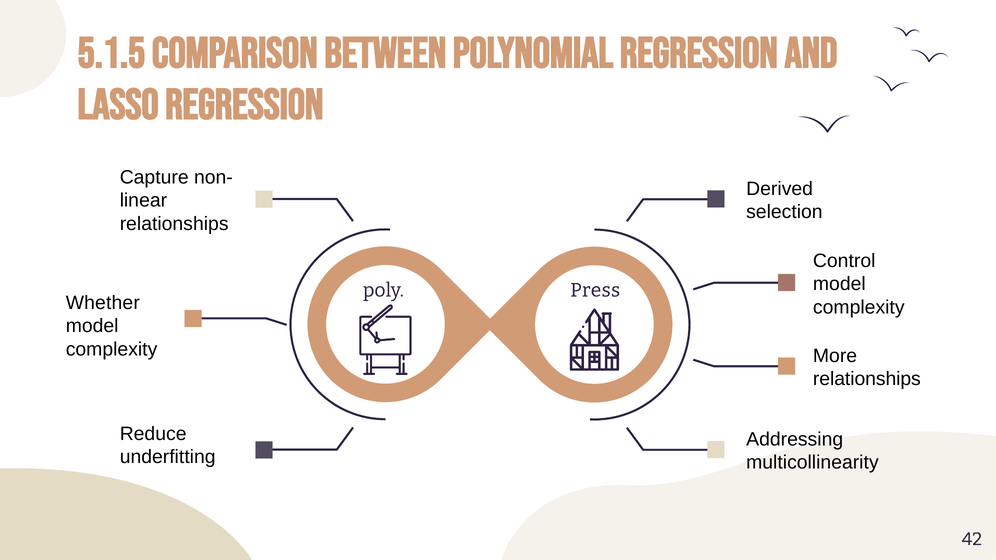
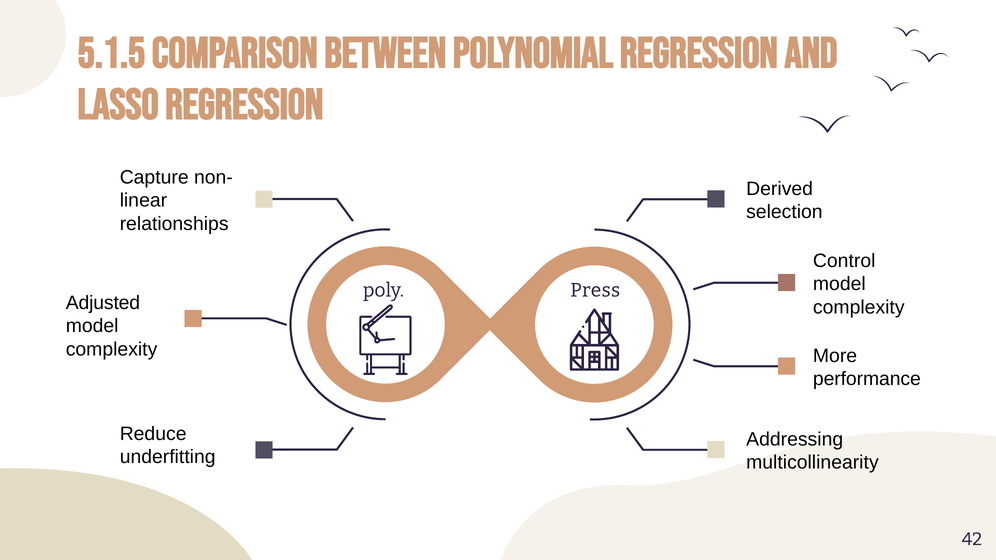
Whether: Whether -> Adjusted
relationships at (867, 379): relationships -> performance
